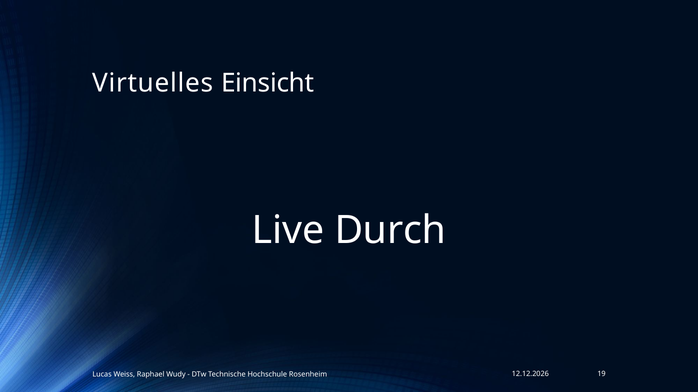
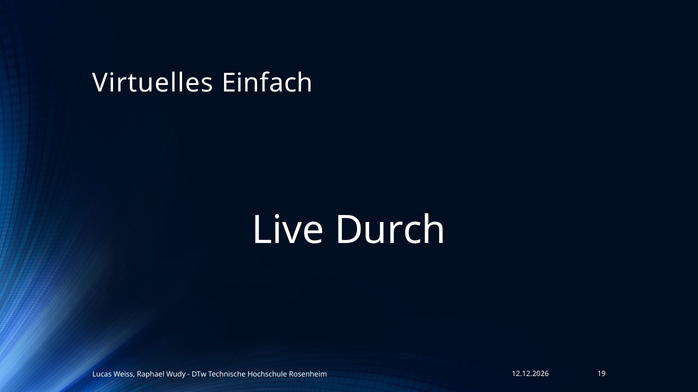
Einsicht: Einsicht -> Einfach
